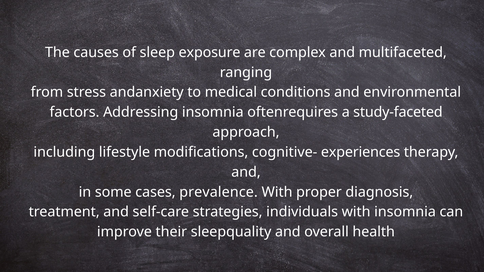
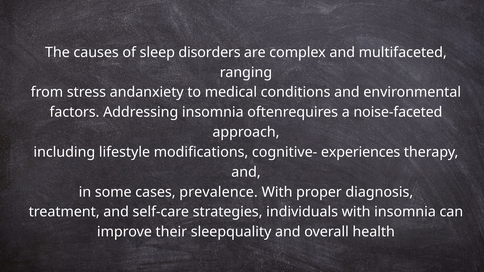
exposure: exposure -> disorders
study-faceted: study-faceted -> noise-faceted
